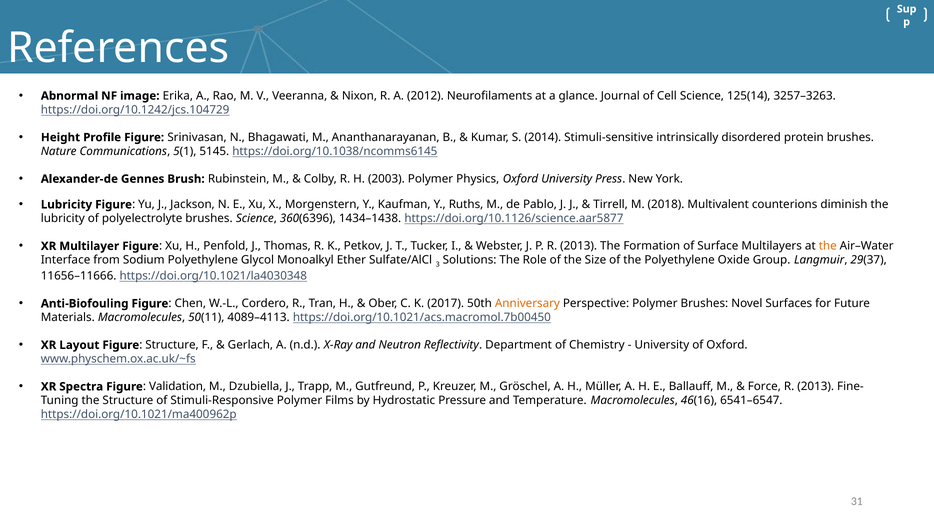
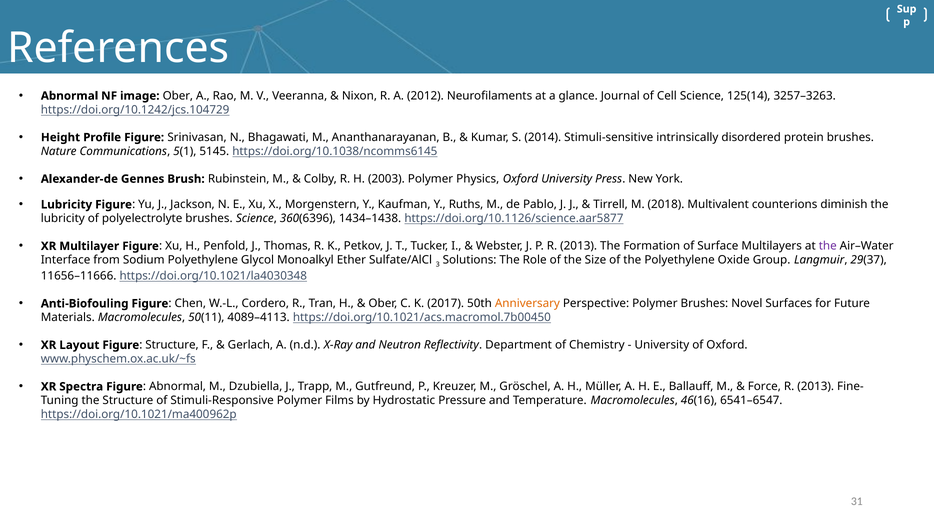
image Erika: Erika -> Ober
the at (828, 246) colour: orange -> purple
Figure Validation: Validation -> Abnormal
